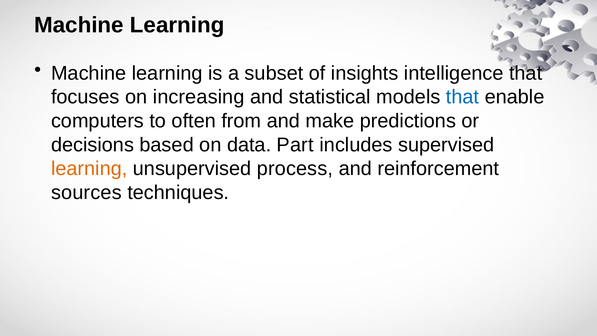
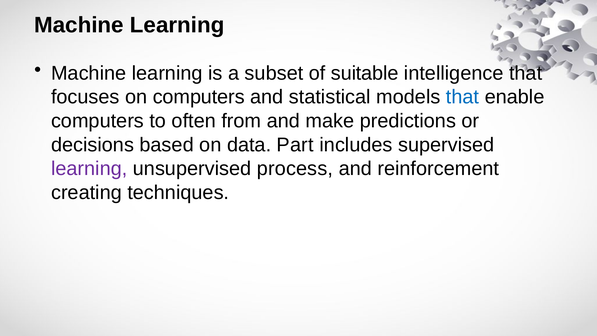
insights: insights -> suitable
on increasing: increasing -> computers
learning at (89, 169) colour: orange -> purple
sources: sources -> creating
